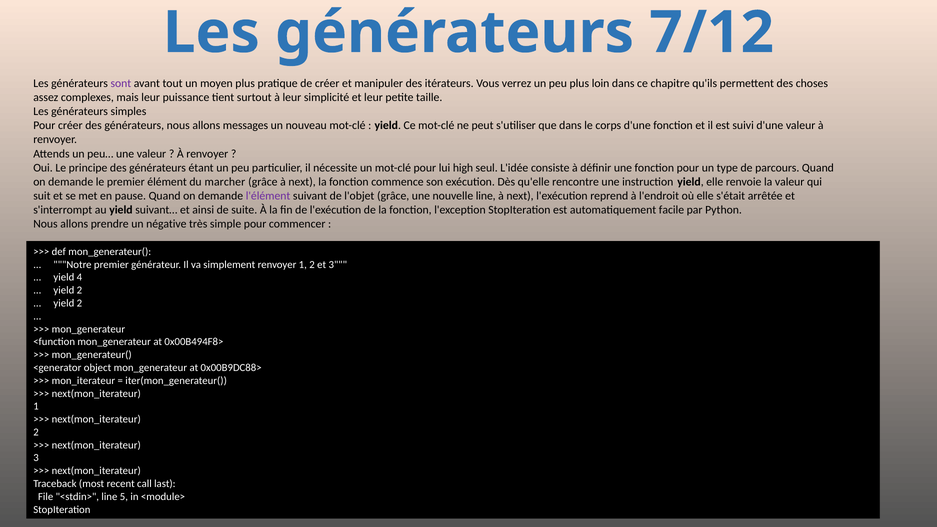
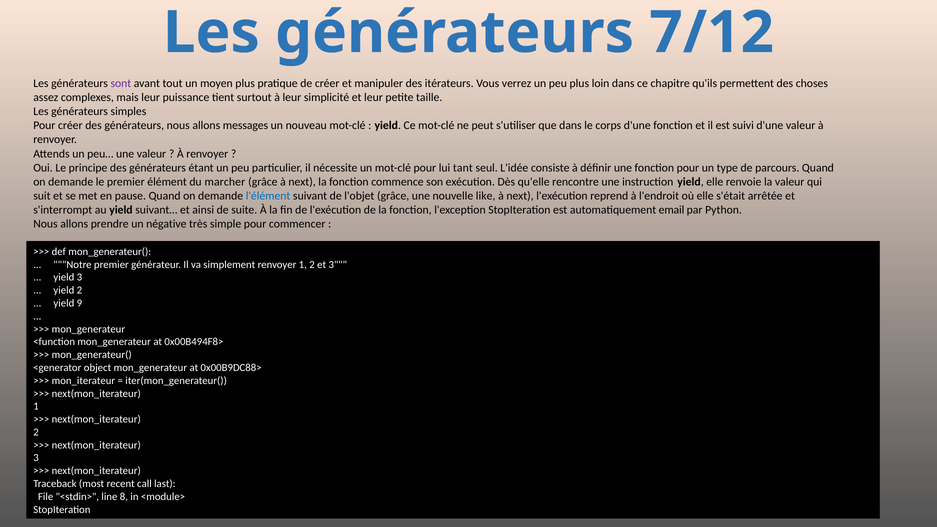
high: high -> tant
l'élément colour: purple -> blue
nouvelle line: line -> like
facile: facile -> email
yield 4: 4 -> 3
2 at (79, 303): 2 -> 9
5: 5 -> 8
